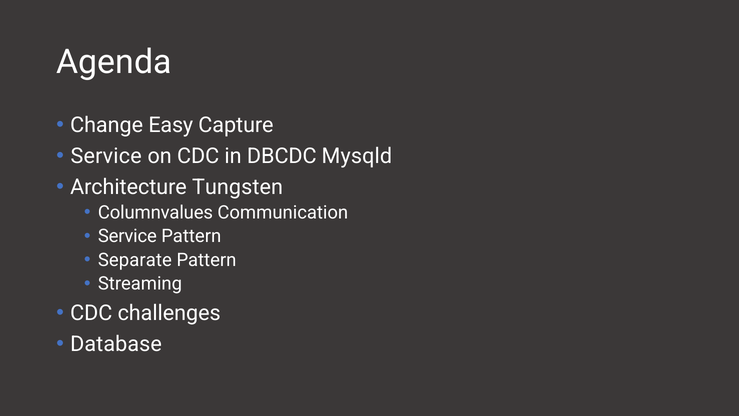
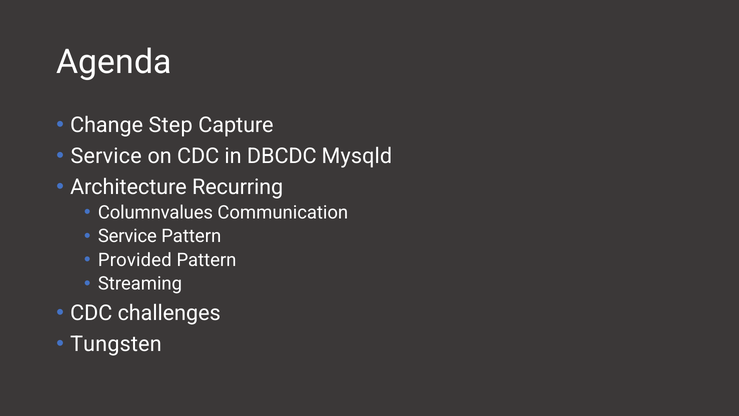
Easy: Easy -> Step
Tungsten: Tungsten -> Recurring
Separate: Separate -> Provided
Database: Database -> Tungsten
